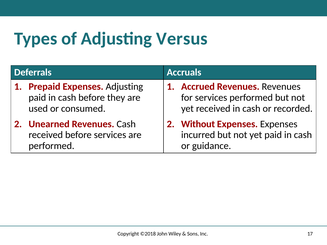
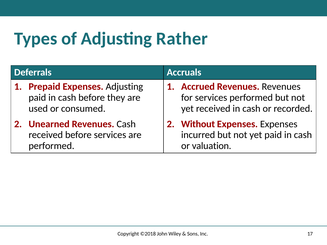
Versus: Versus -> Rather
guidance: guidance -> valuation
